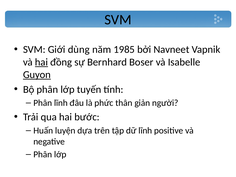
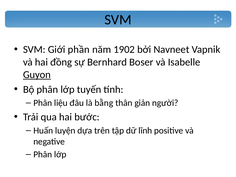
dùng: dùng -> phần
1985: 1985 -> 1902
hai at (41, 62) underline: present -> none
Phân lĩnh: lĩnh -> liệu
phức: phức -> bằng
